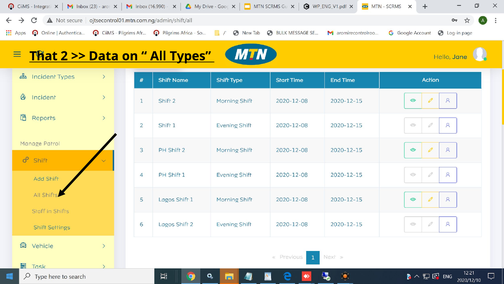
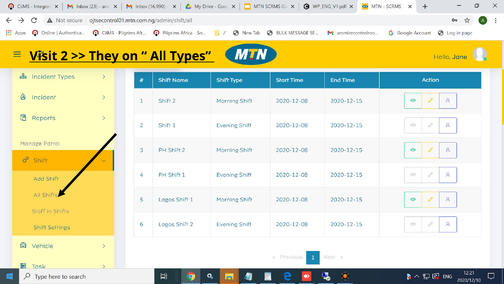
That: That -> Visit
Data: Data -> They
